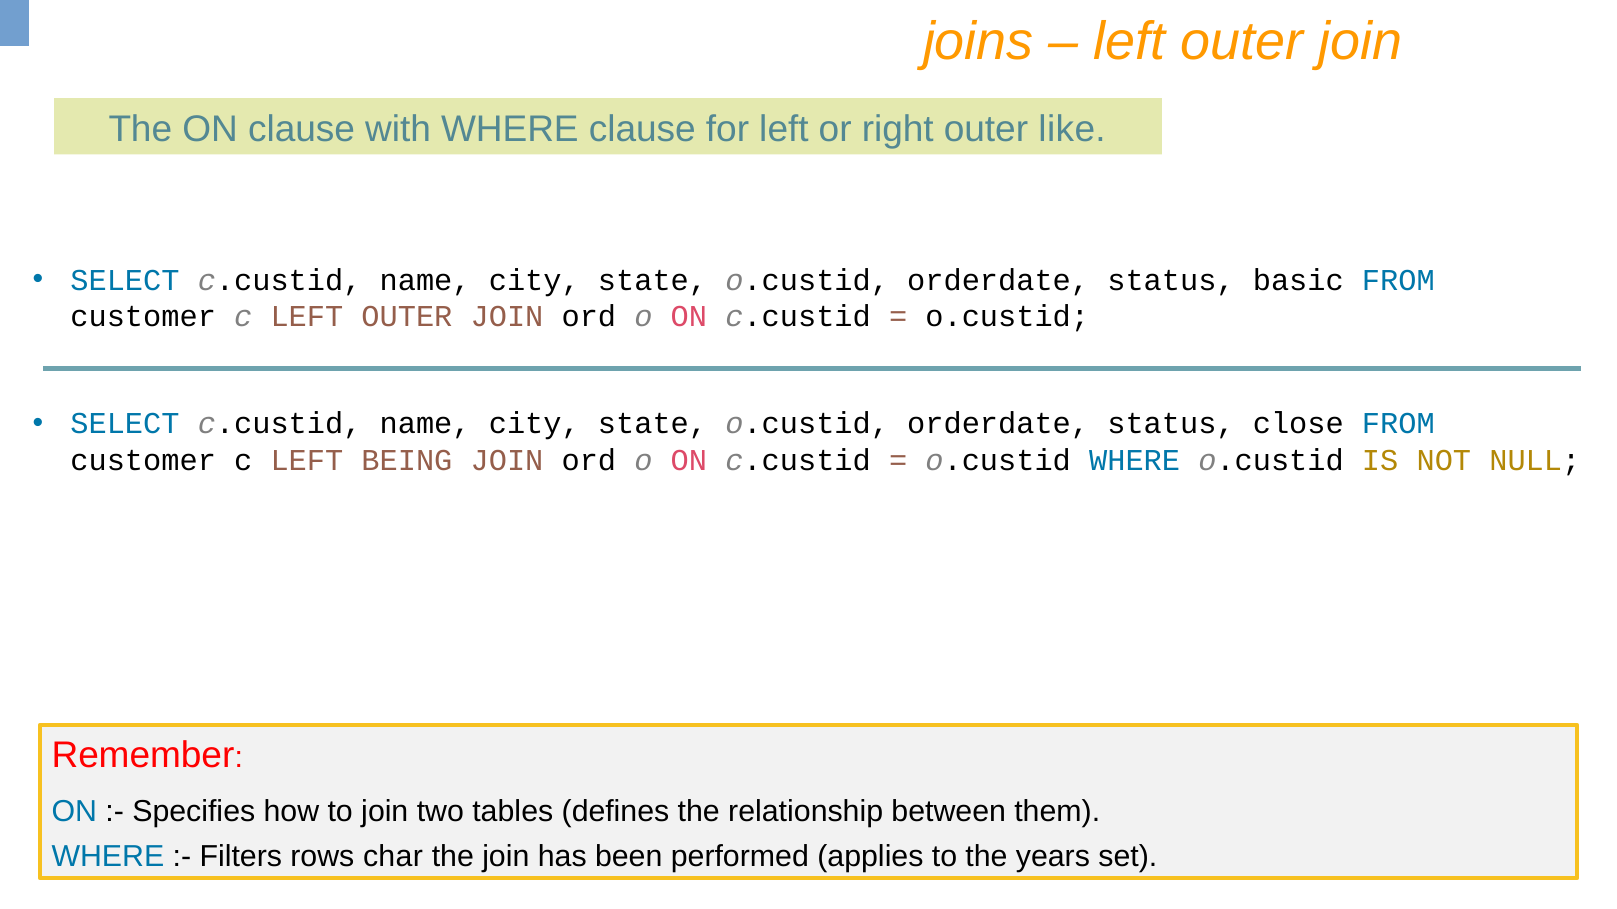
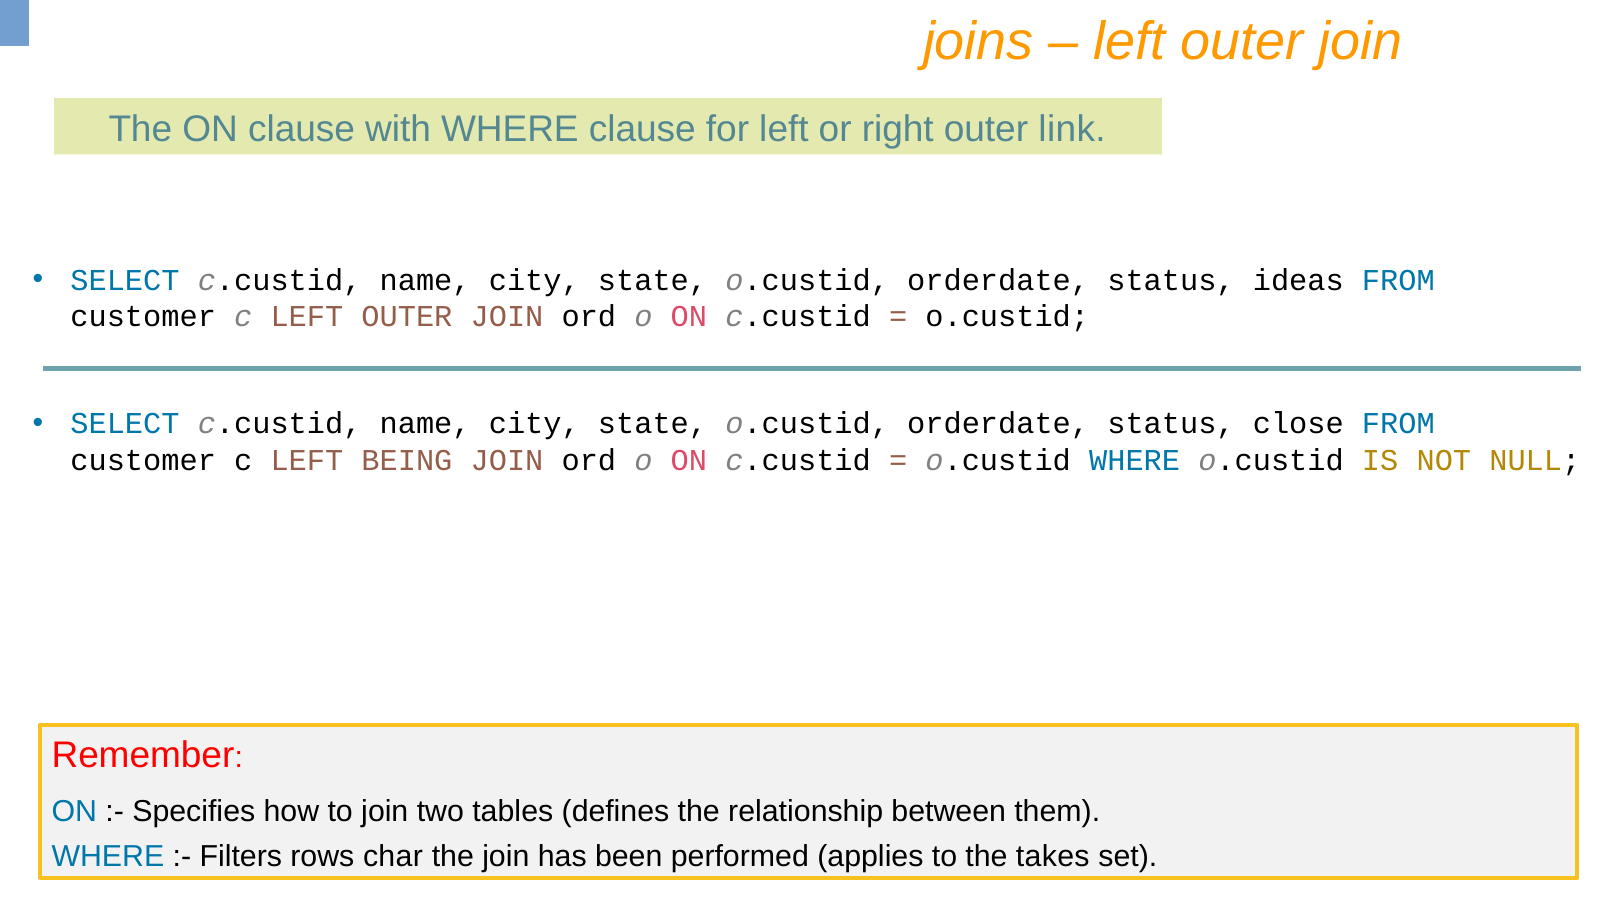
like: like -> link
basic: basic -> ideas
years: years -> takes
